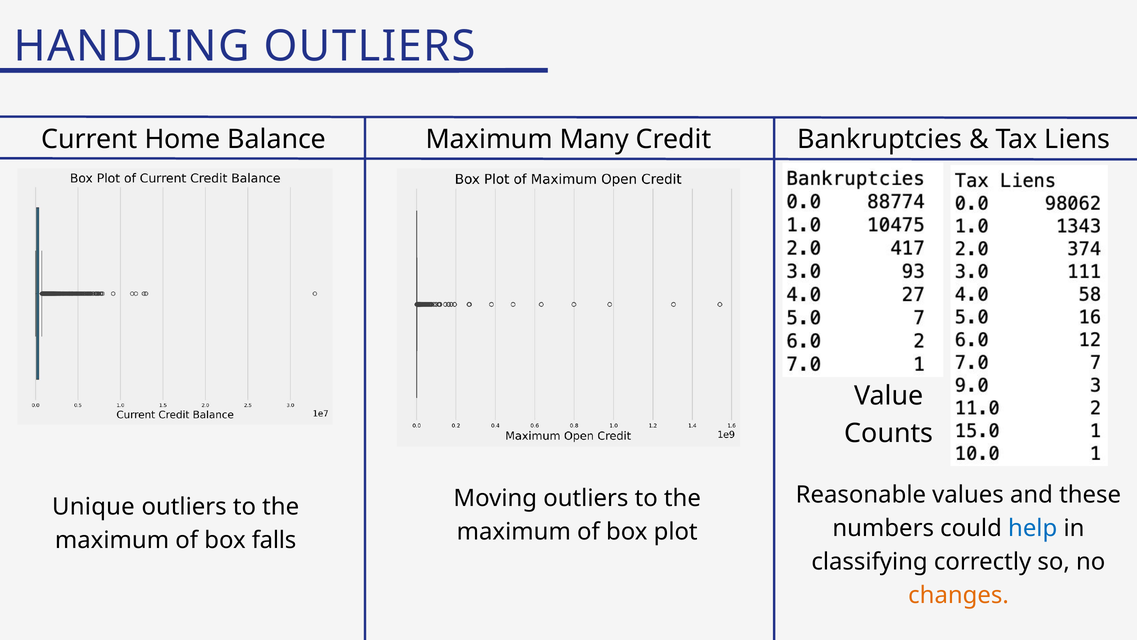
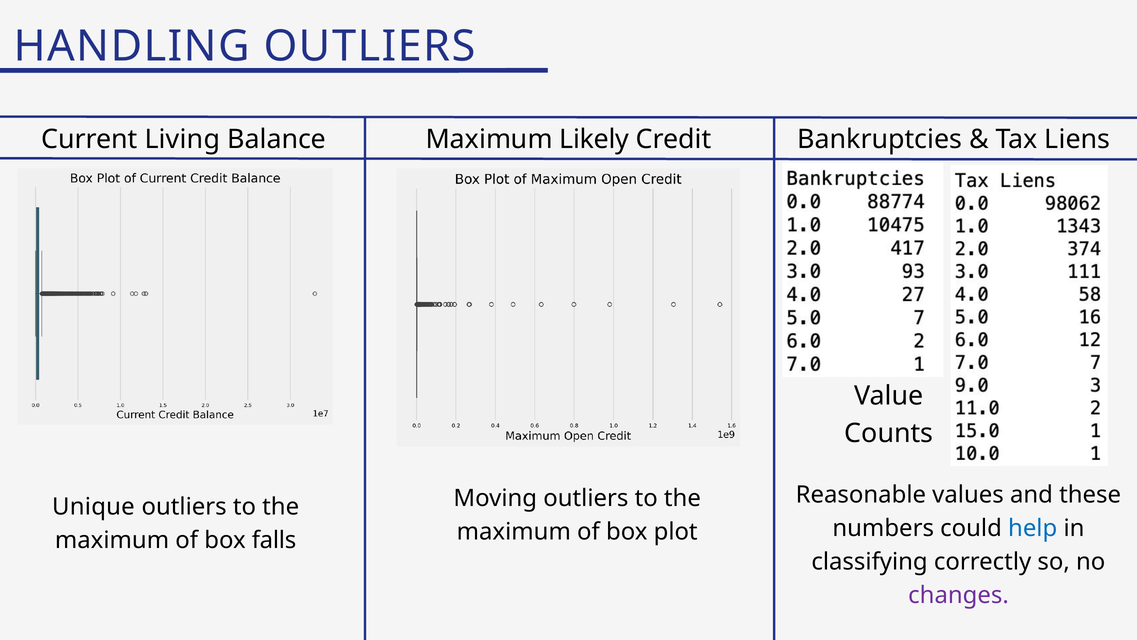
Home: Home -> Living
Many: Many -> Likely
changes colour: orange -> purple
